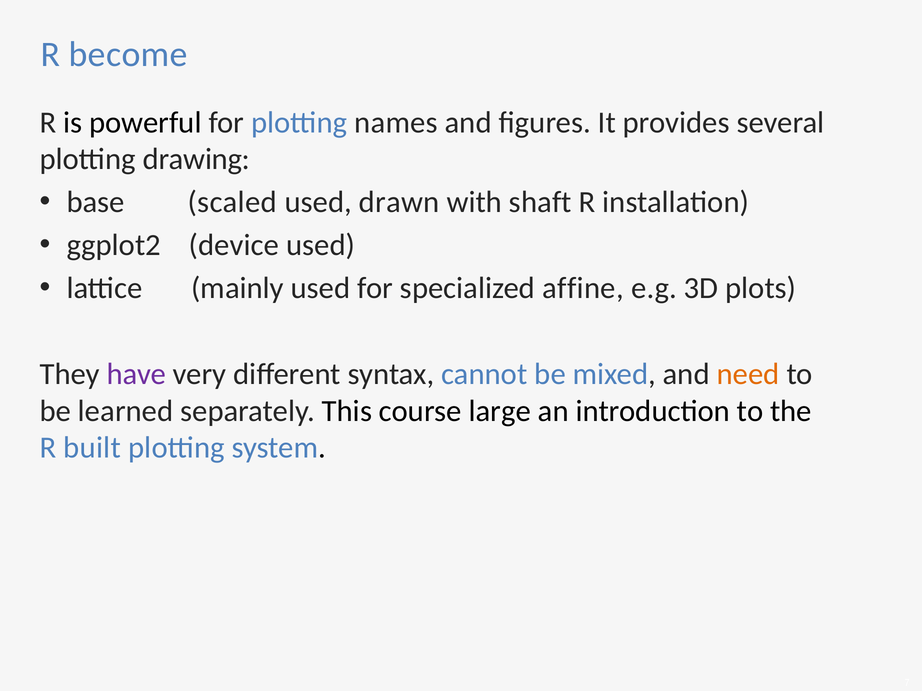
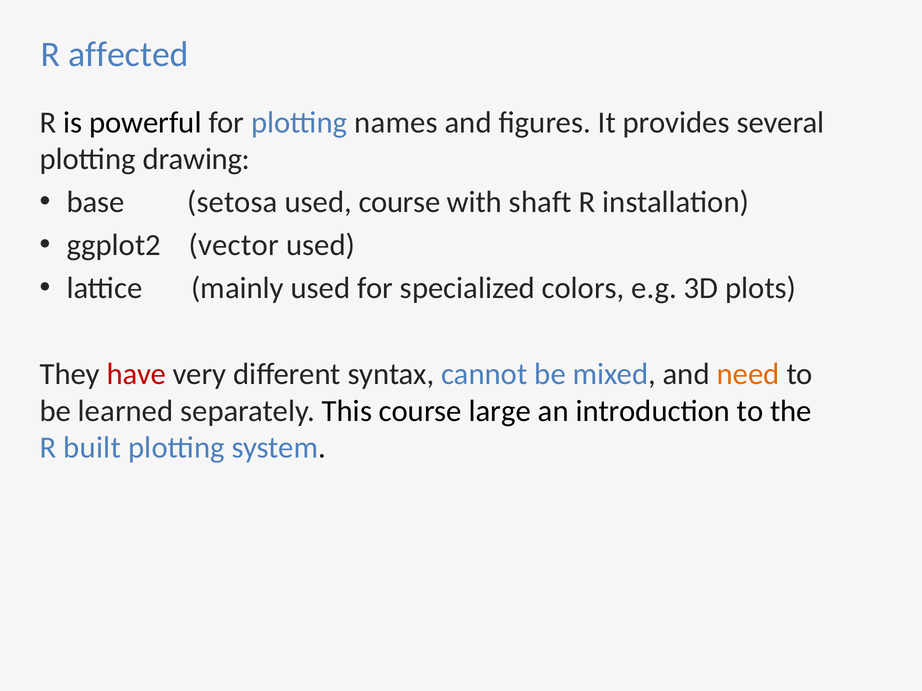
become: become -> affected
scaled: scaled -> setosa
used drawn: drawn -> course
device: device -> vector
affine: affine -> colors
have colour: purple -> red
